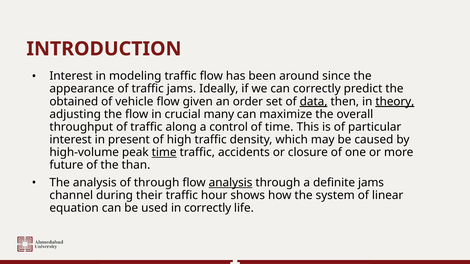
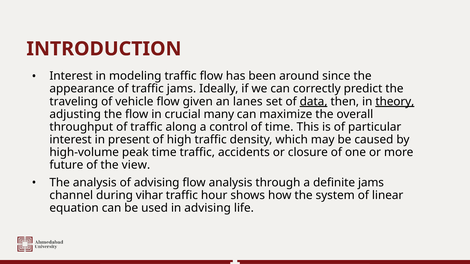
obtained: obtained -> traveling
order: order -> lanes
time at (164, 152) underline: present -> none
than: than -> view
of through: through -> advising
analysis at (231, 183) underline: present -> none
their: their -> vihar
in correctly: correctly -> advising
